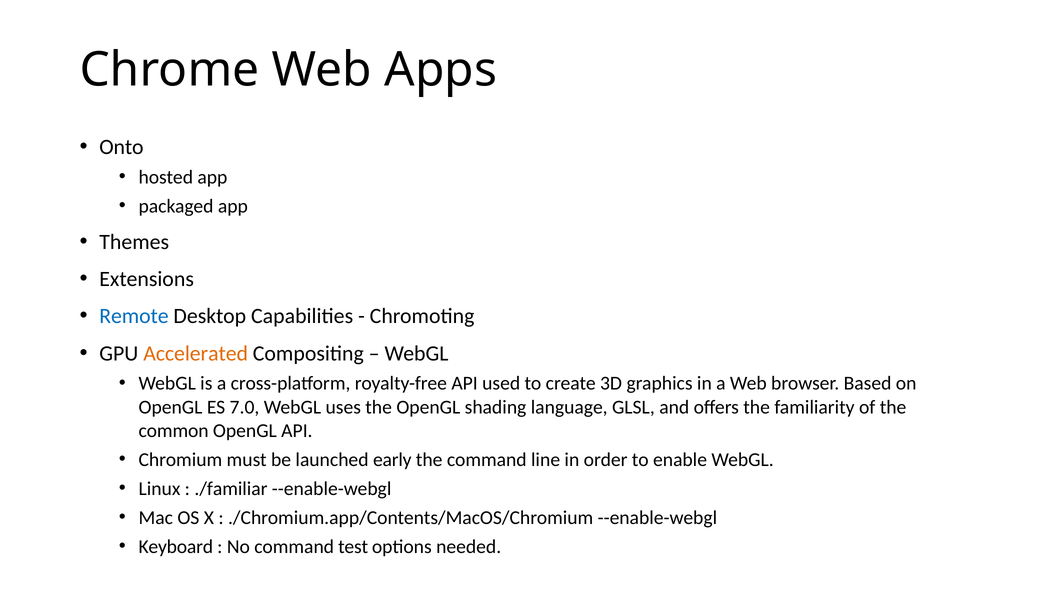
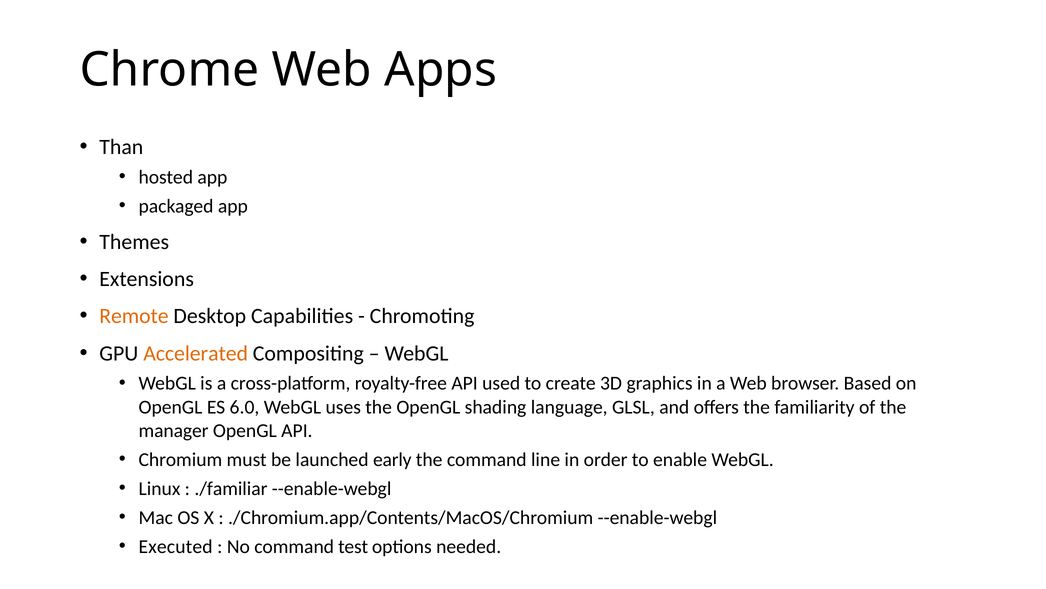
Onto: Onto -> Than
Remote colour: blue -> orange
7.0: 7.0 -> 6.0
common: common -> manager
Keyboard: Keyboard -> Executed
